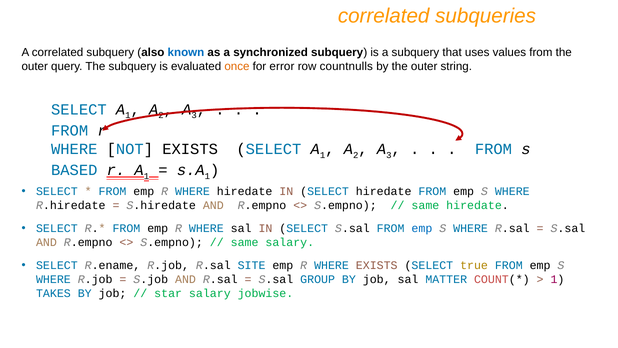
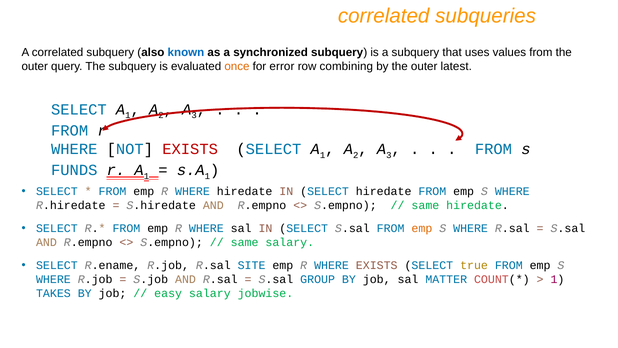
countnulls: countnulls -> combining
string: string -> latest
EXISTS at (190, 149) colour: black -> red
BASED: BASED -> FUNDS
emp at (422, 228) colour: blue -> orange
star: star -> easy
